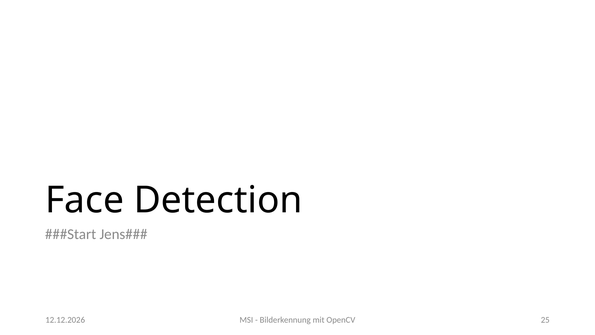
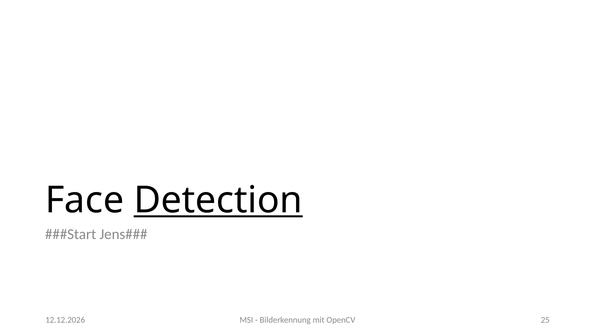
Detection underline: none -> present
